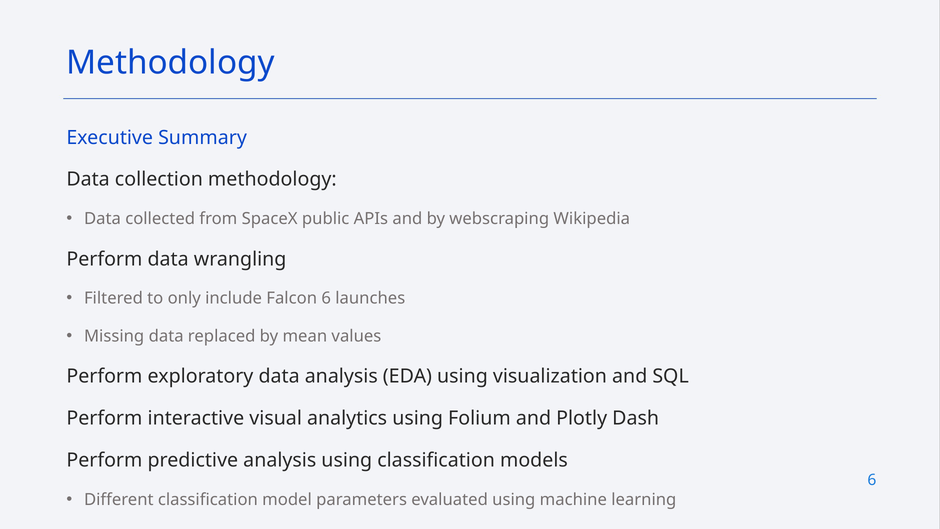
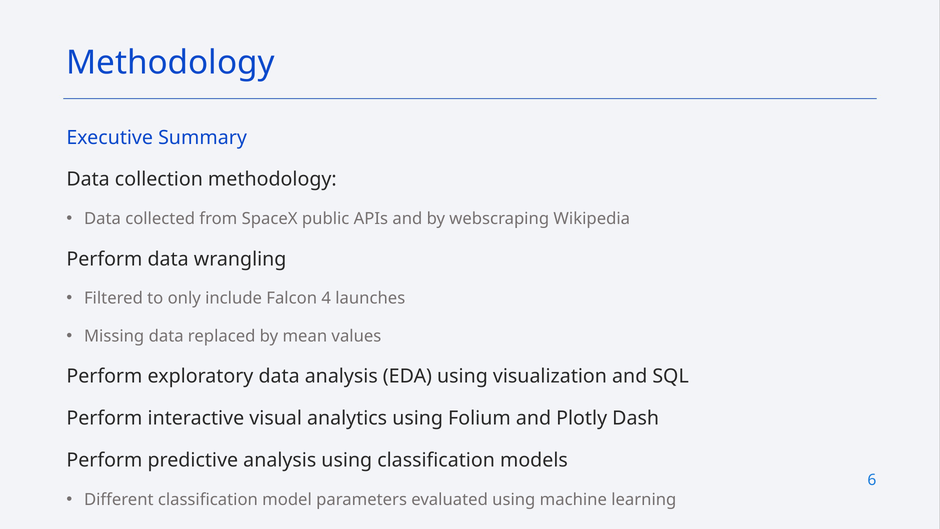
Falcon 6: 6 -> 4
